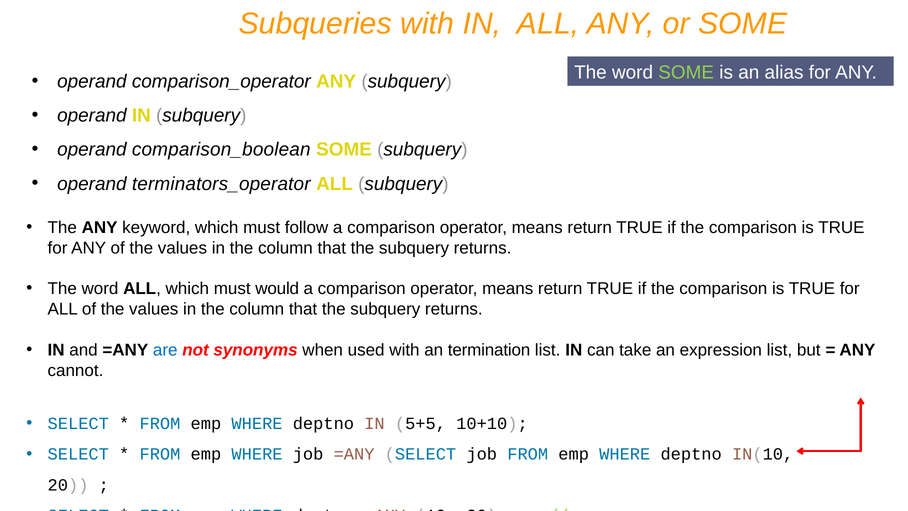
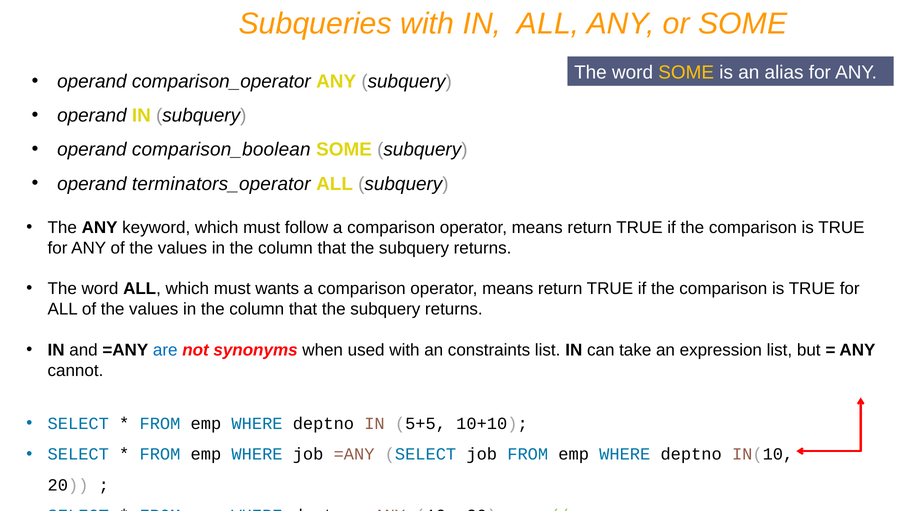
SOME at (686, 72) colour: light green -> yellow
would: would -> wants
termination: termination -> constraints
